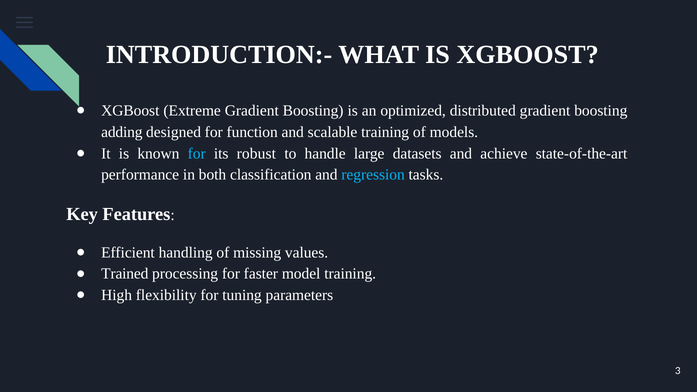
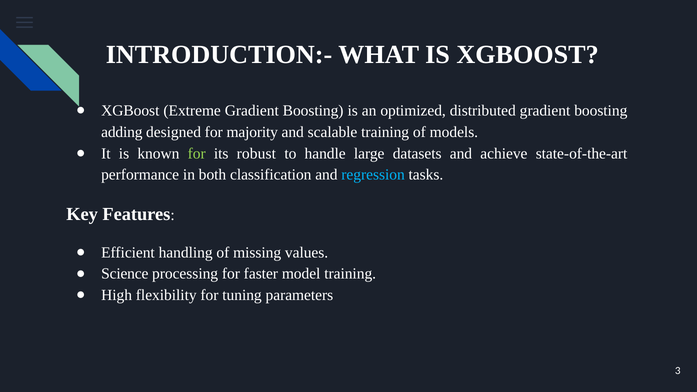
function: function -> majority
for at (197, 154) colour: light blue -> light green
Trained: Trained -> Science
